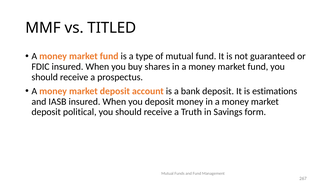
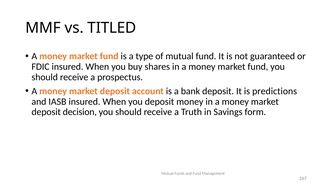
estimations: estimations -> predictions
political: political -> decision
